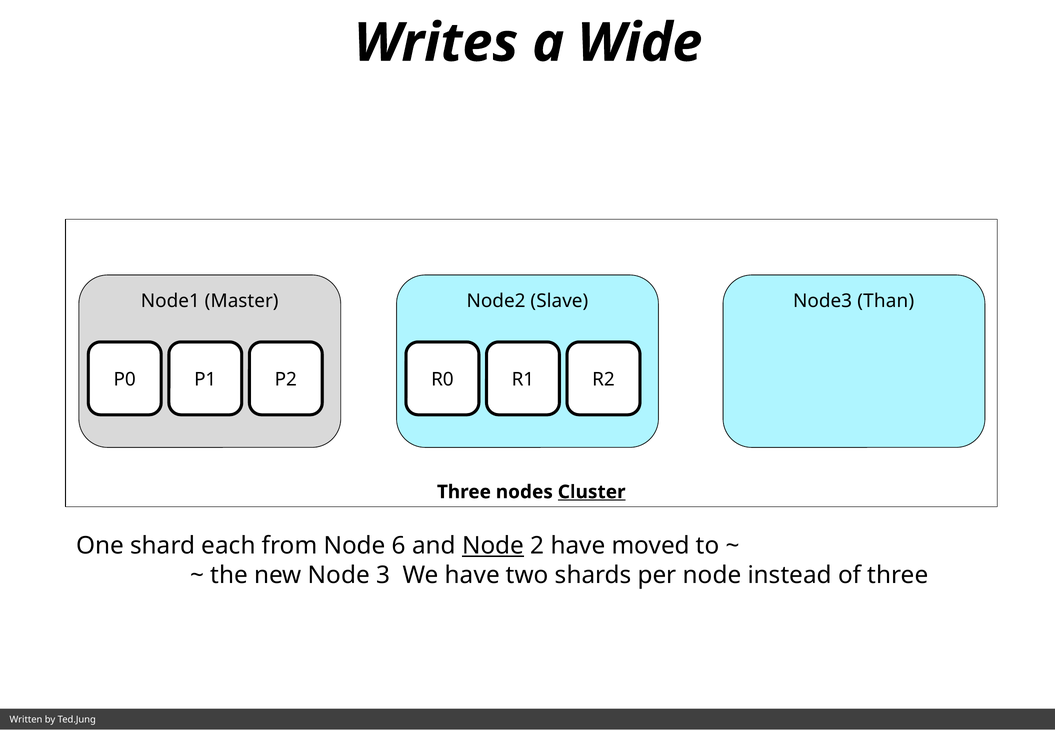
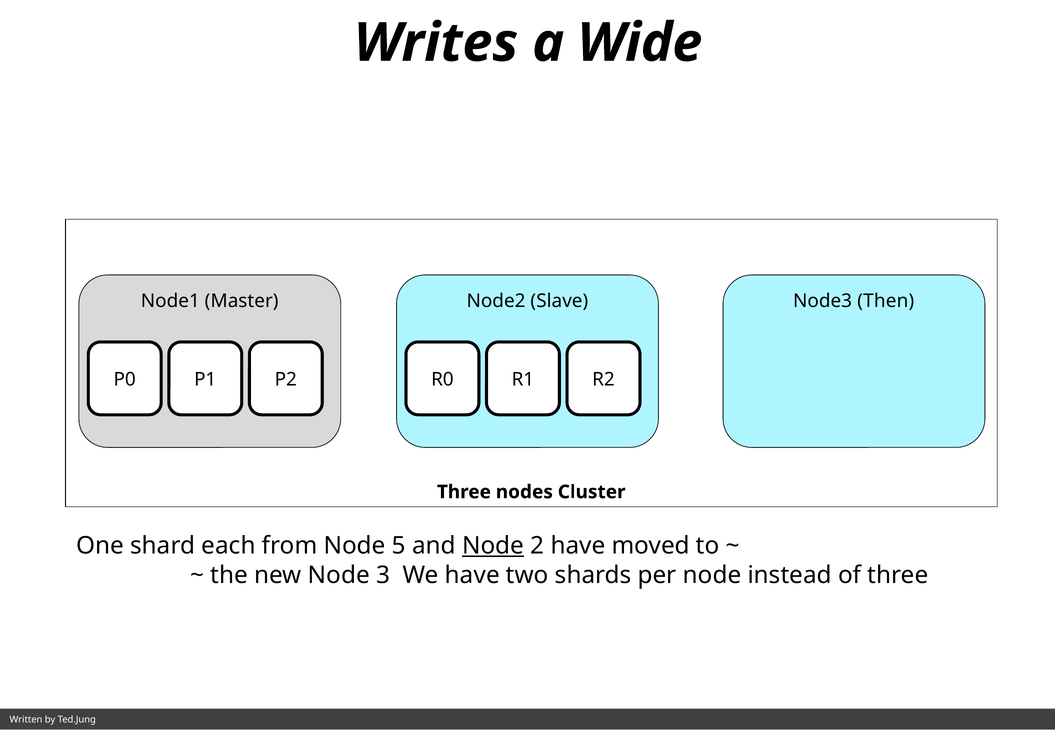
Than: Than -> Then
Cluster underline: present -> none
6: 6 -> 5
